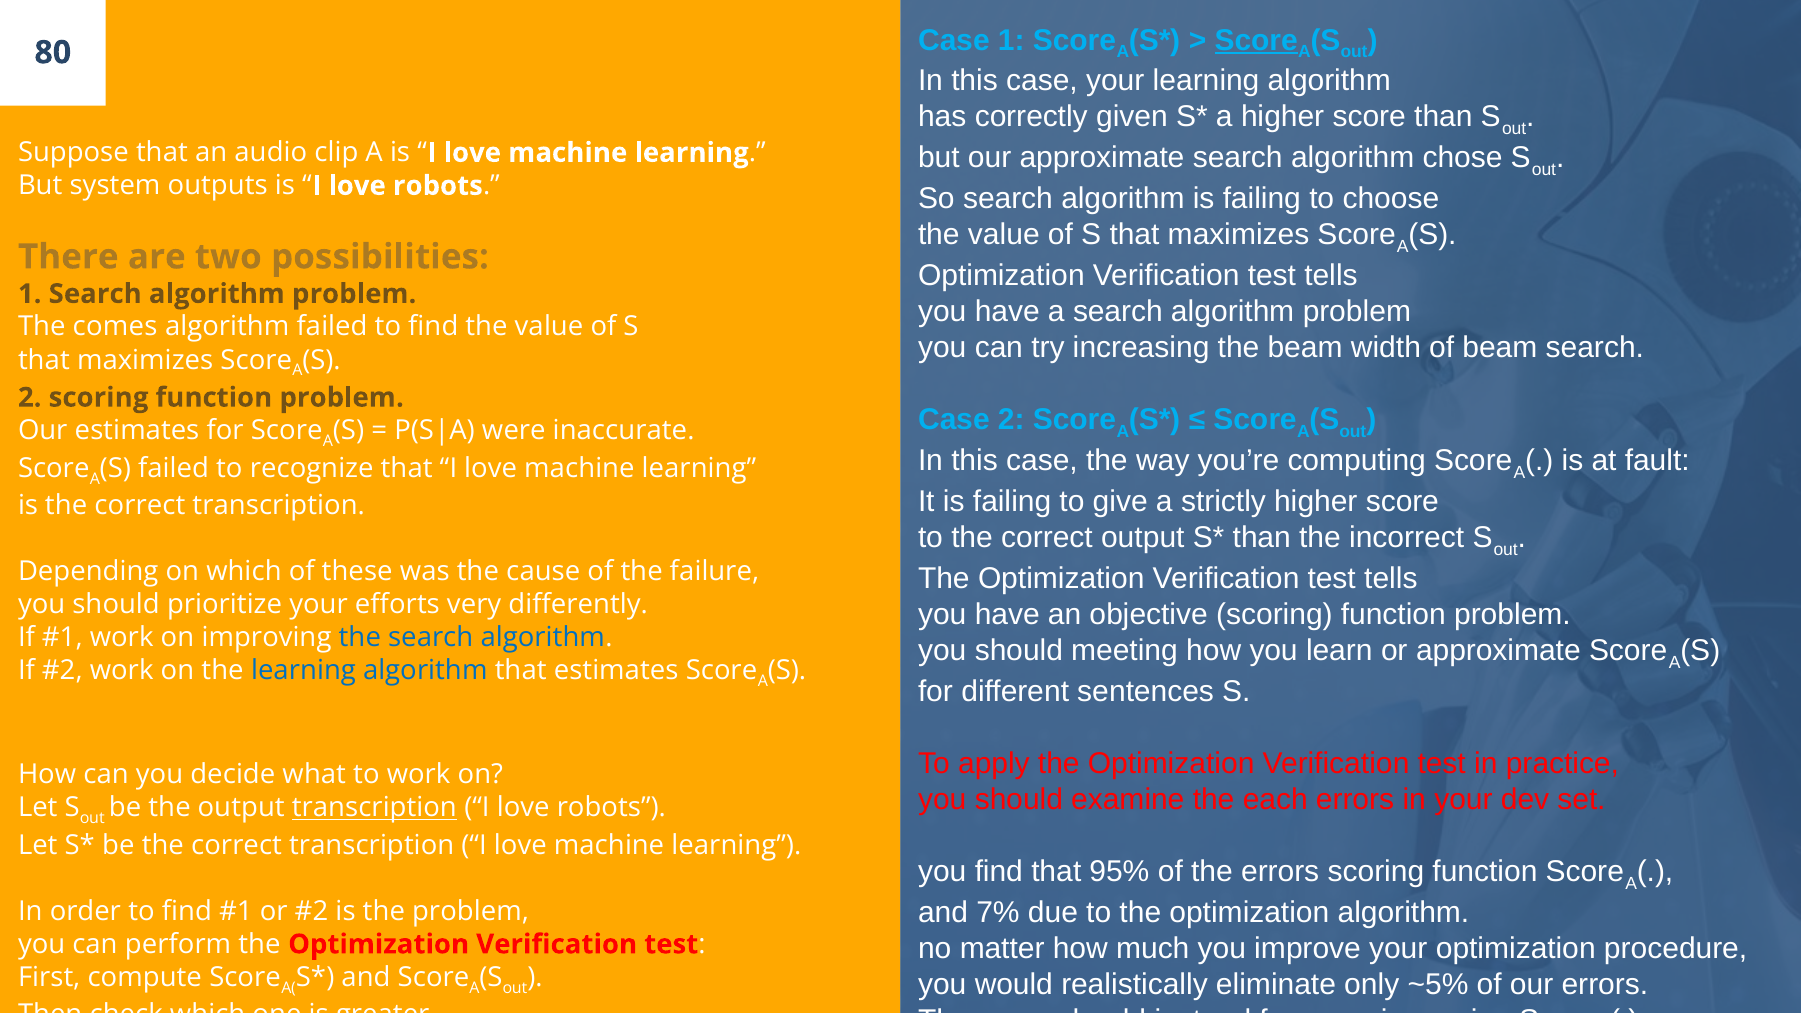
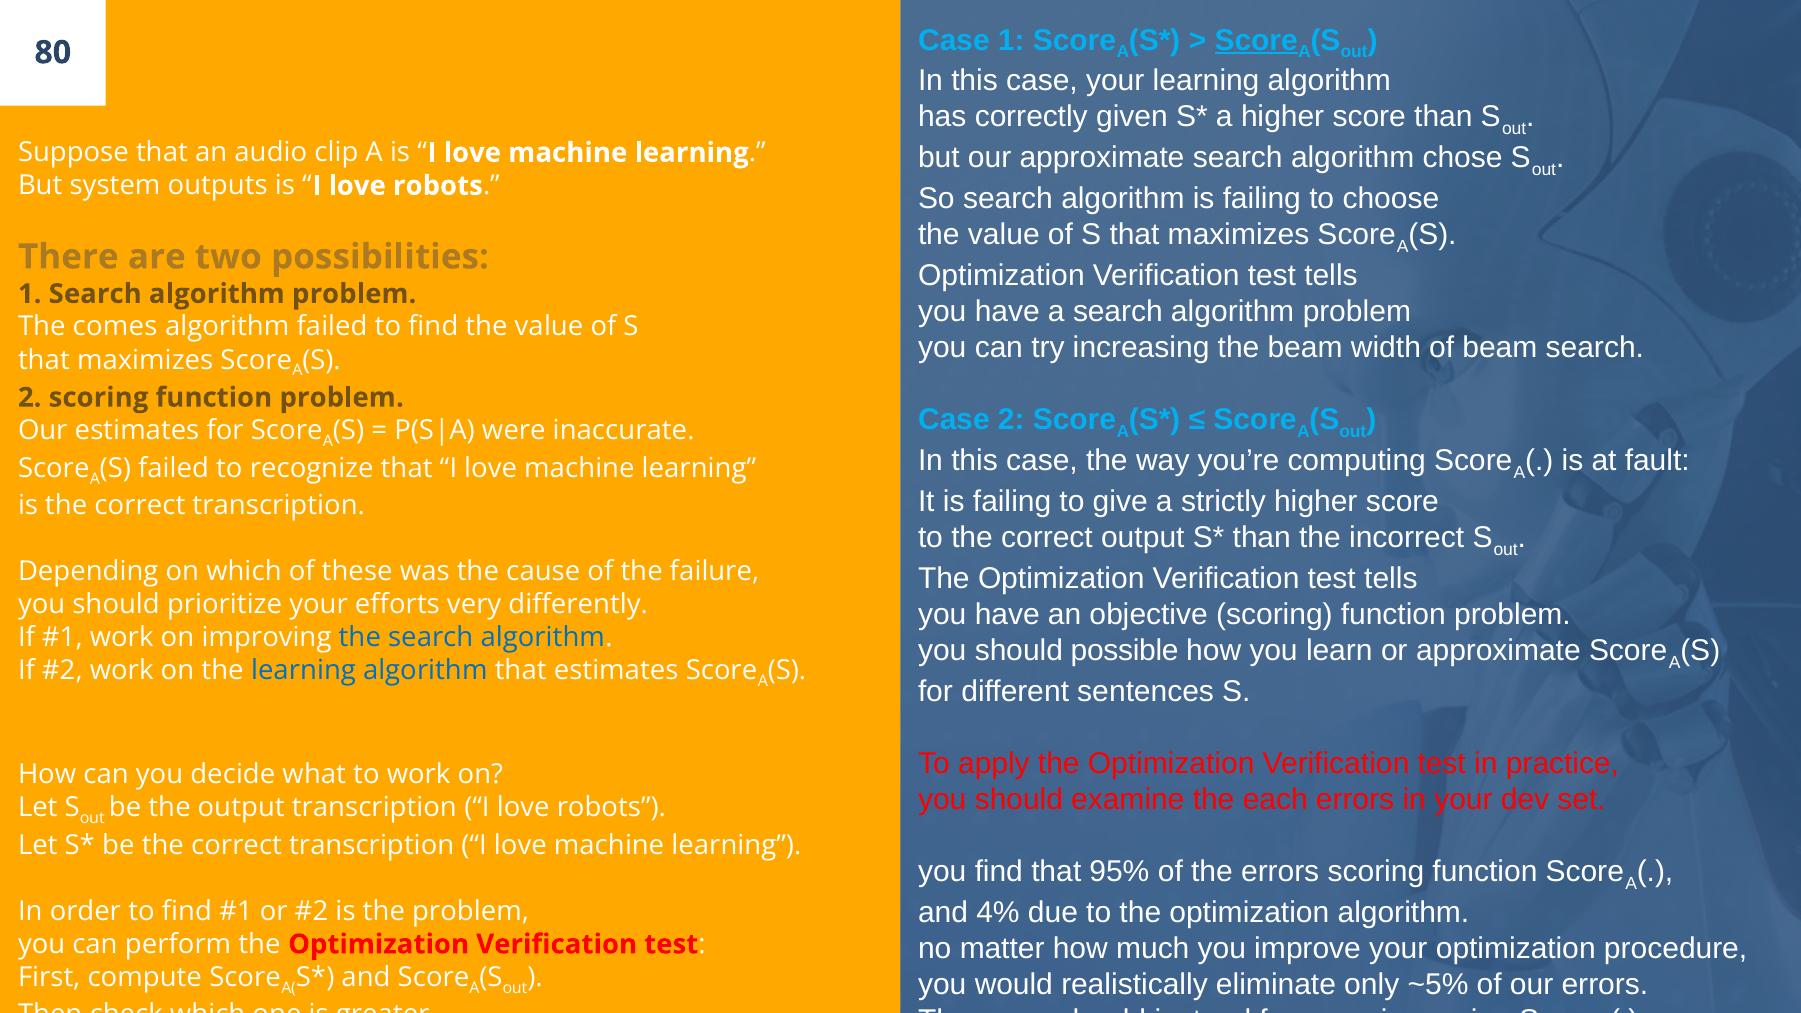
meeting: meeting -> possible
transcription at (374, 808) underline: present -> none
7%: 7% -> 4%
